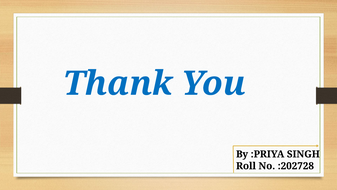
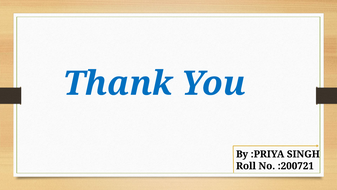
:202728: :202728 -> :200721
